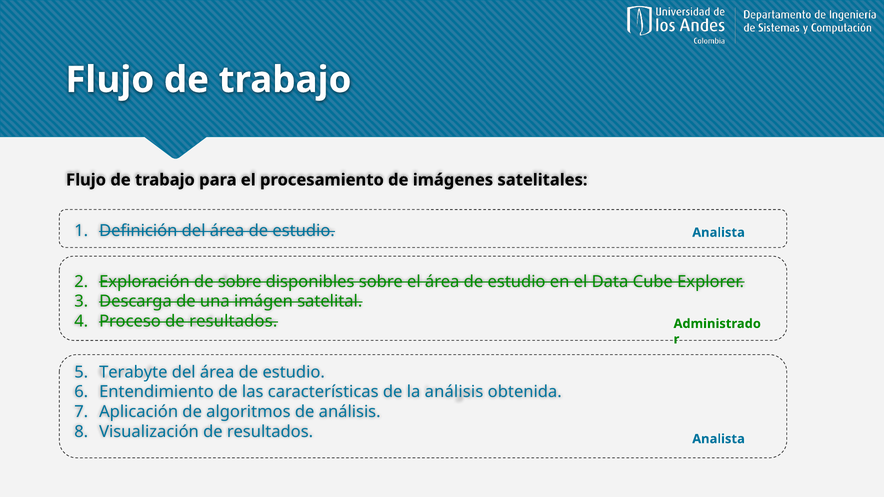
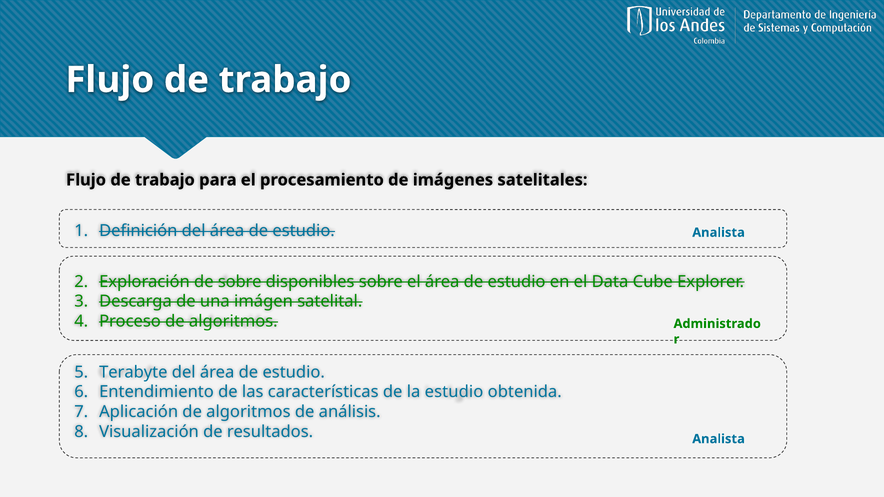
Proceso de resultados: resultados -> algoritmos
la análisis: análisis -> estudio
